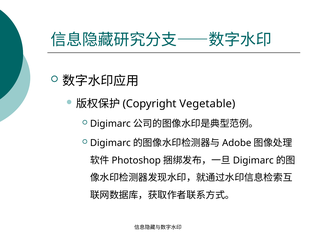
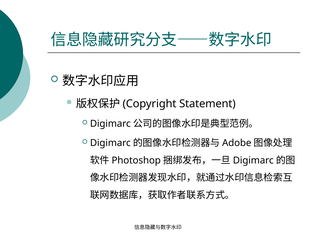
Vegetable: Vegetable -> Statement
